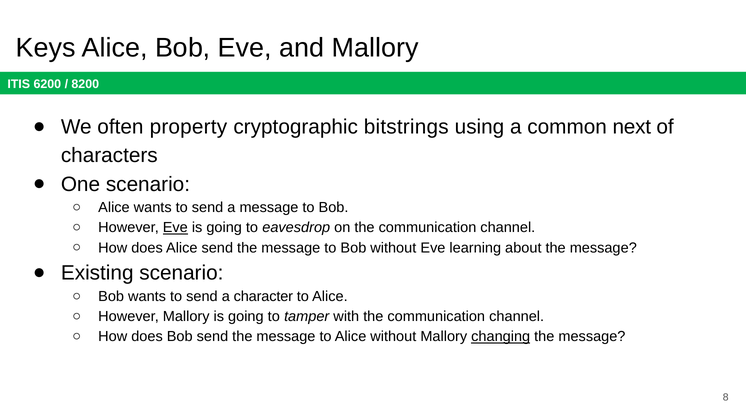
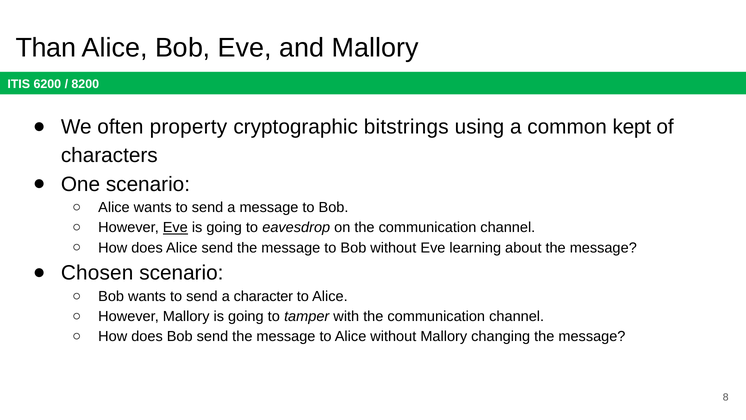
Keys: Keys -> Than
next: next -> kept
Existing: Existing -> Chosen
changing underline: present -> none
